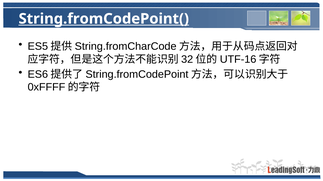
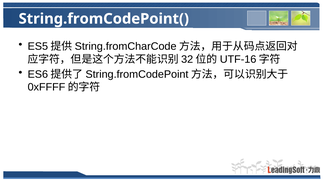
String.fromCodePoint( underline: present -> none
